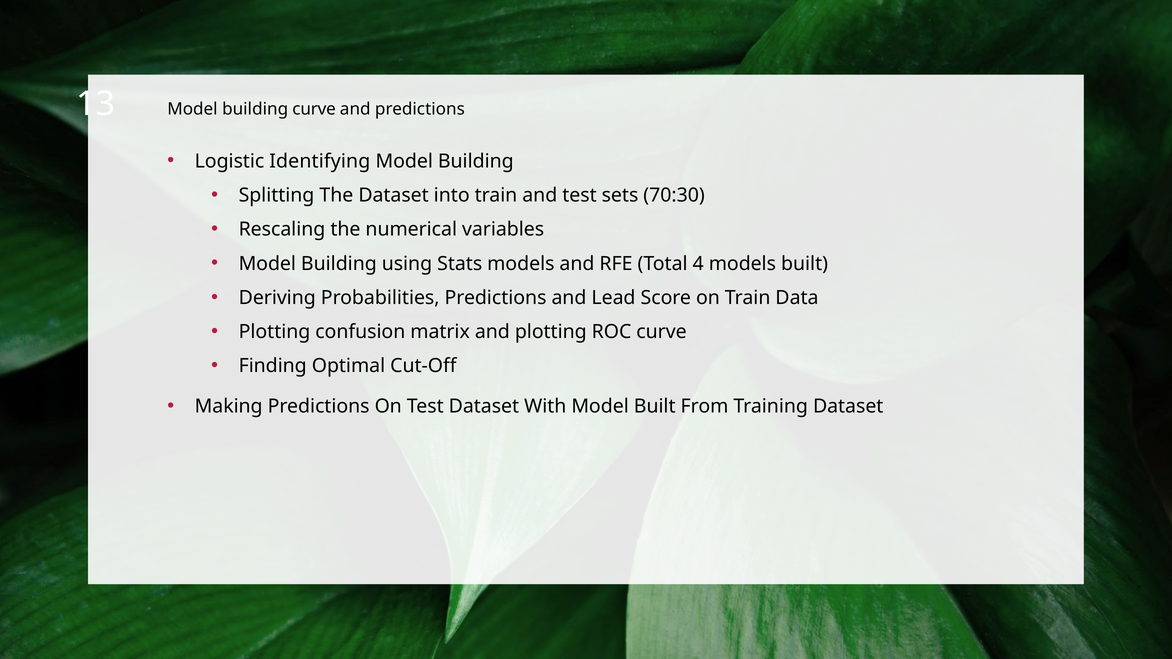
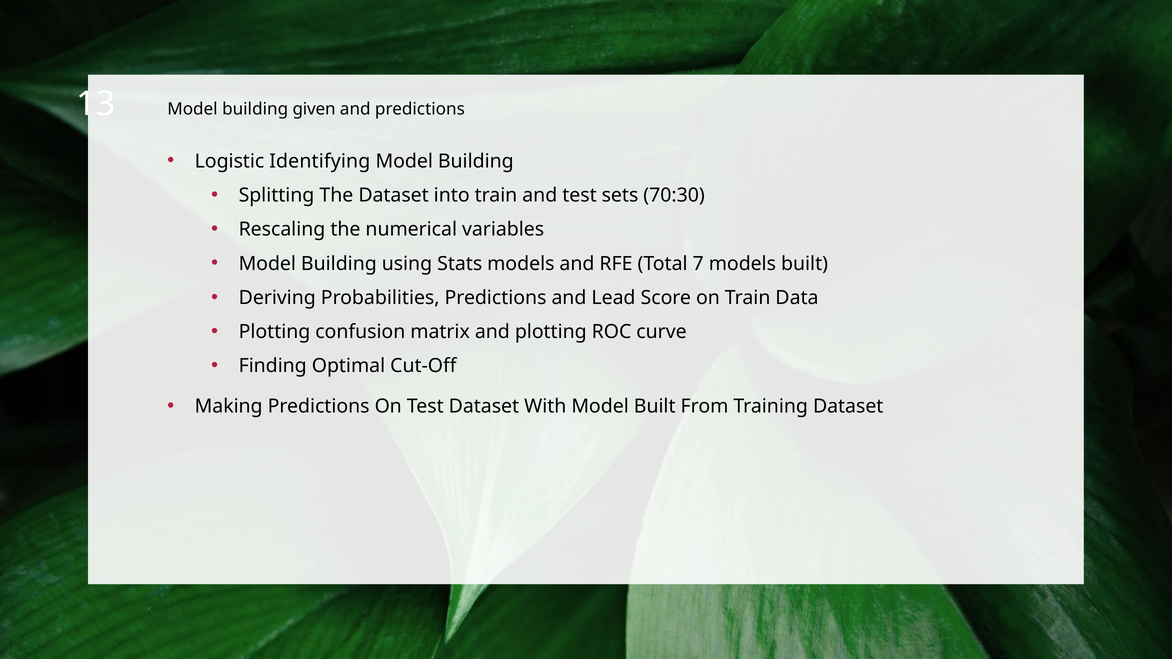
building curve: curve -> given
4: 4 -> 7
